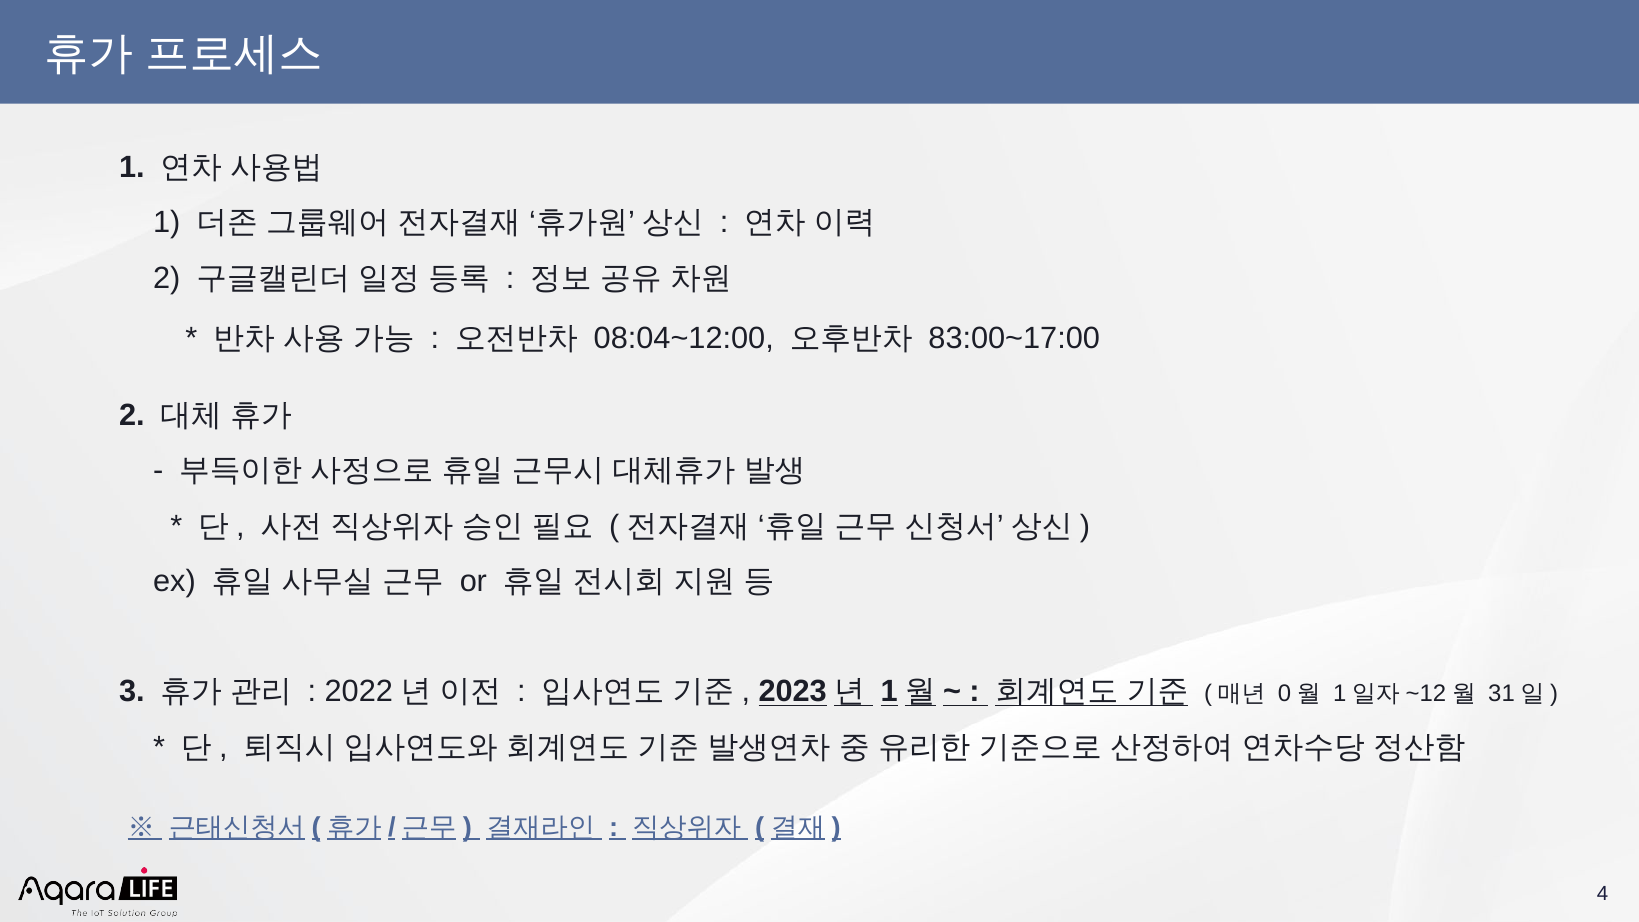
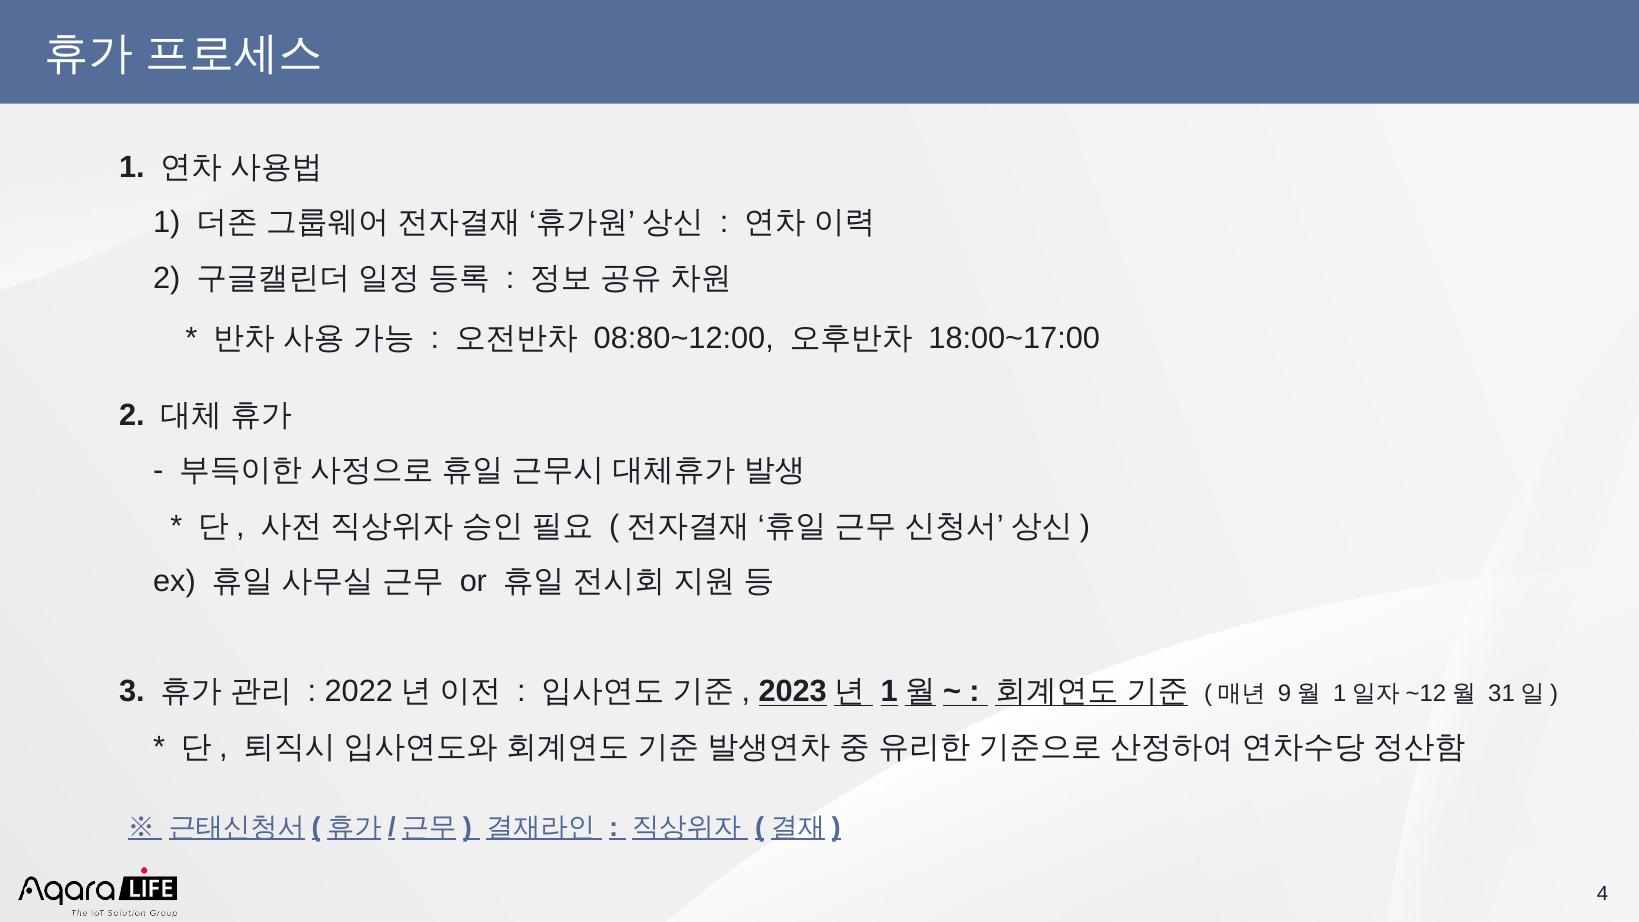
08:04~12:00: 08:04~12:00 -> 08:80~12:00
83:00~17:00: 83:00~17:00 -> 18:00~17:00
0: 0 -> 9
